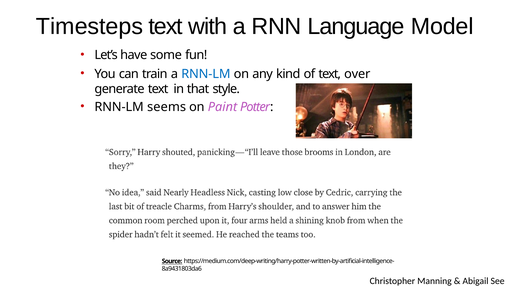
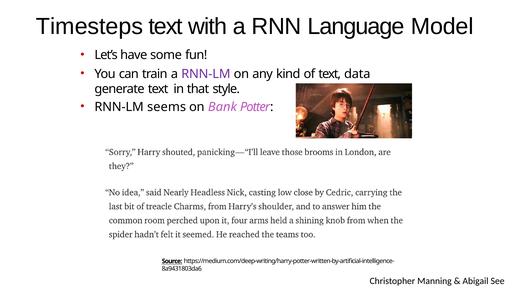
RNN-LM at (206, 74) colour: blue -> purple
over: over -> data
Paint: Paint -> Bank
